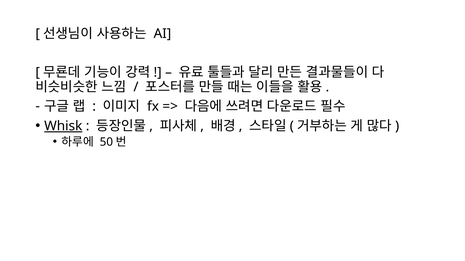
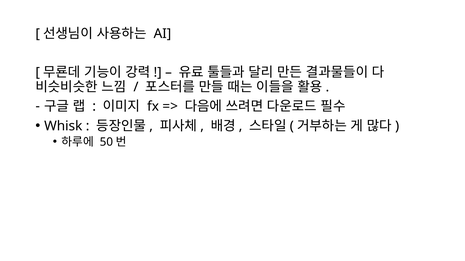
Whisk underline: present -> none
